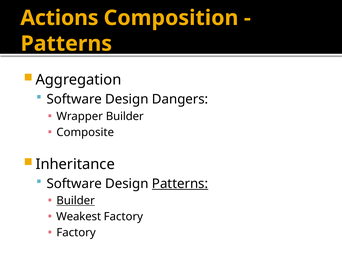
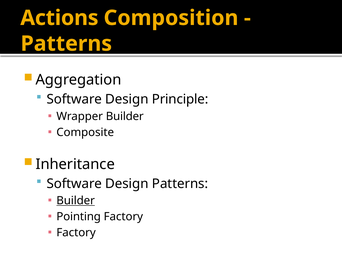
Dangers: Dangers -> Principle
Patterns at (180, 183) underline: present -> none
Weakest: Weakest -> Pointing
